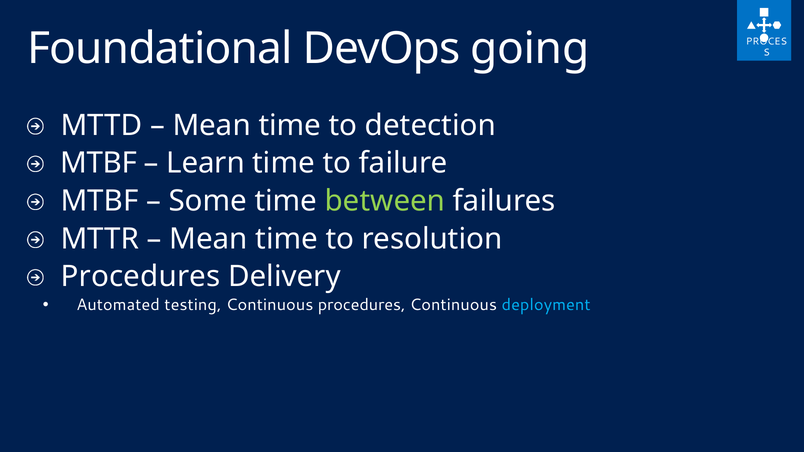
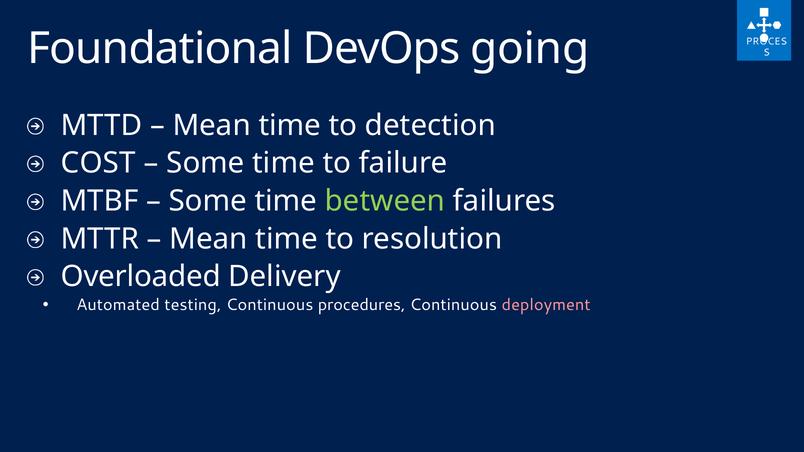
MTBF at (99, 163): MTBF -> COST
Learn at (206, 163): Learn -> Some
Procedures at (141, 277): Procedures -> Overloaded
deployment colour: light blue -> pink
